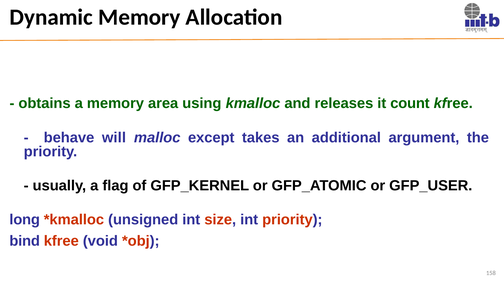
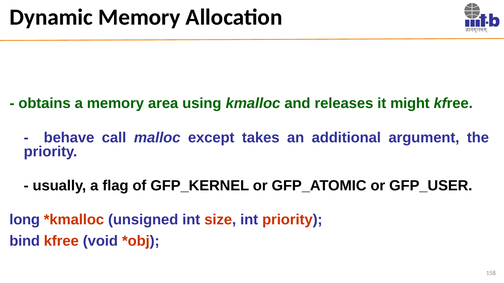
count: count -> might
will: will -> call
